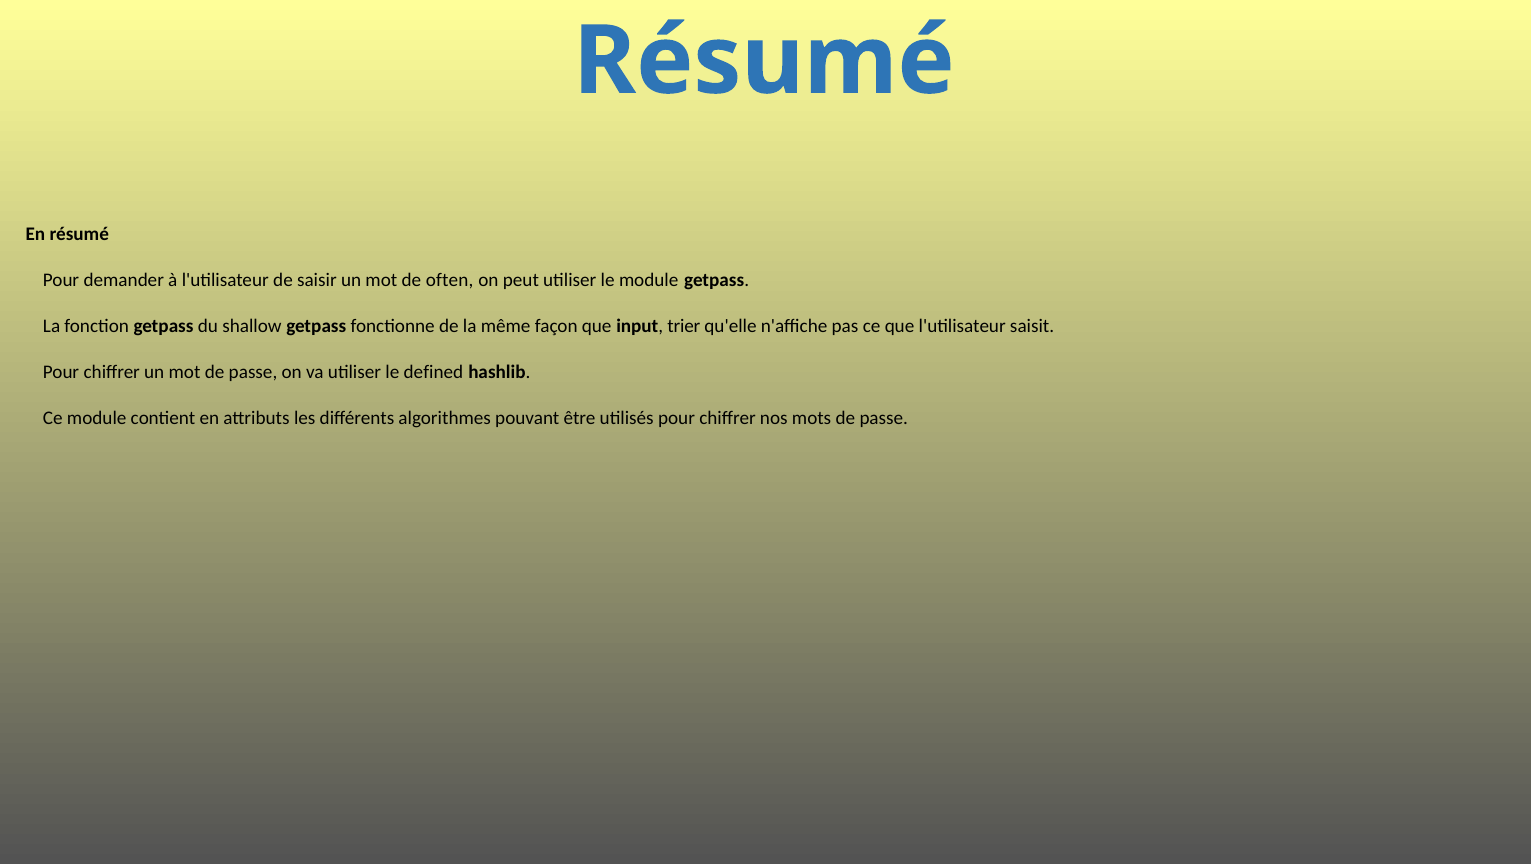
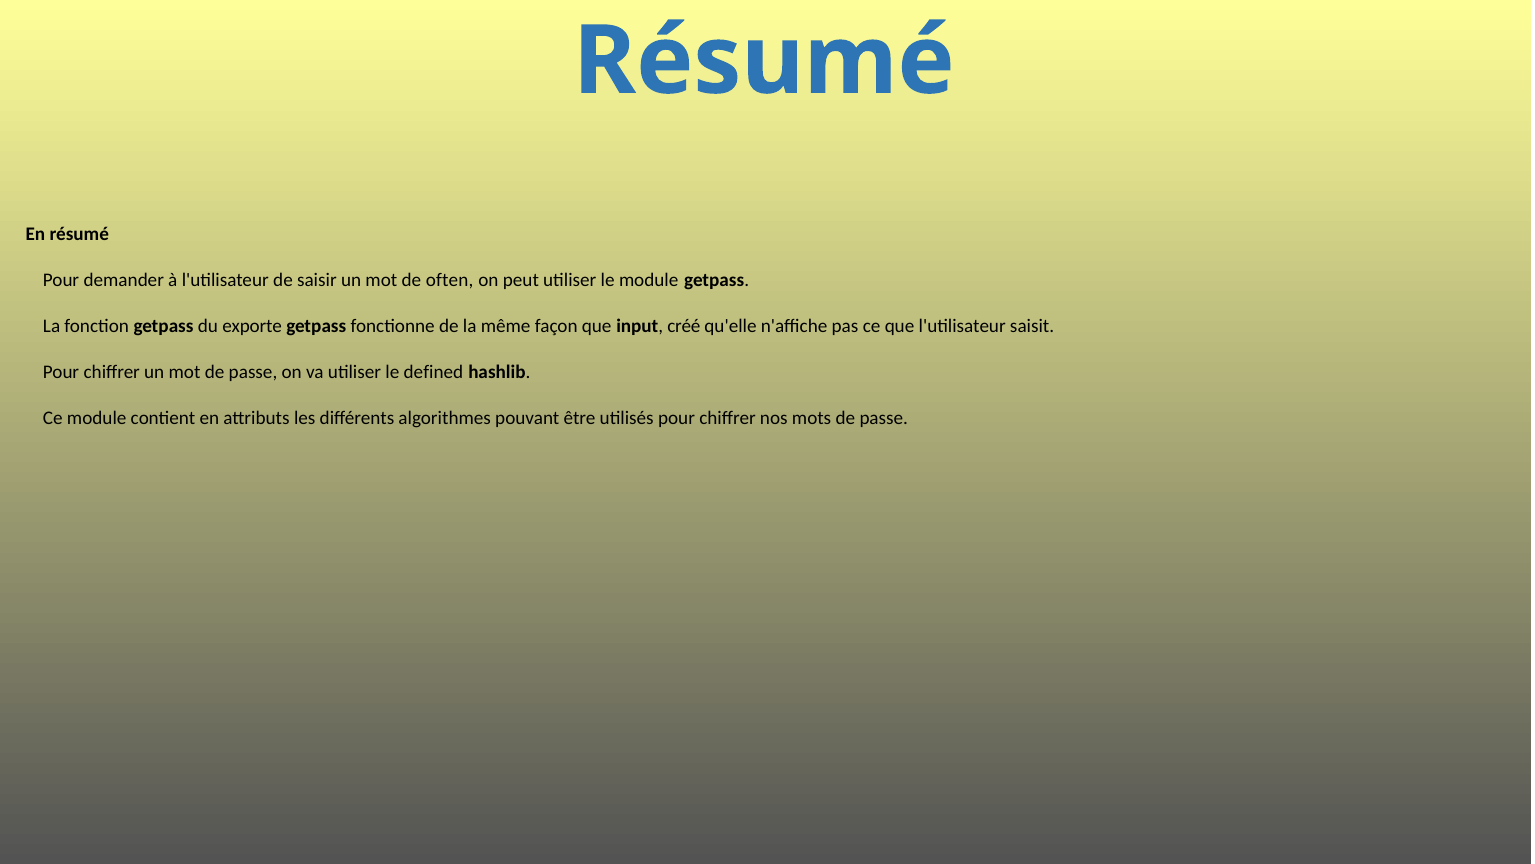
shallow: shallow -> exporte
trier: trier -> créé
